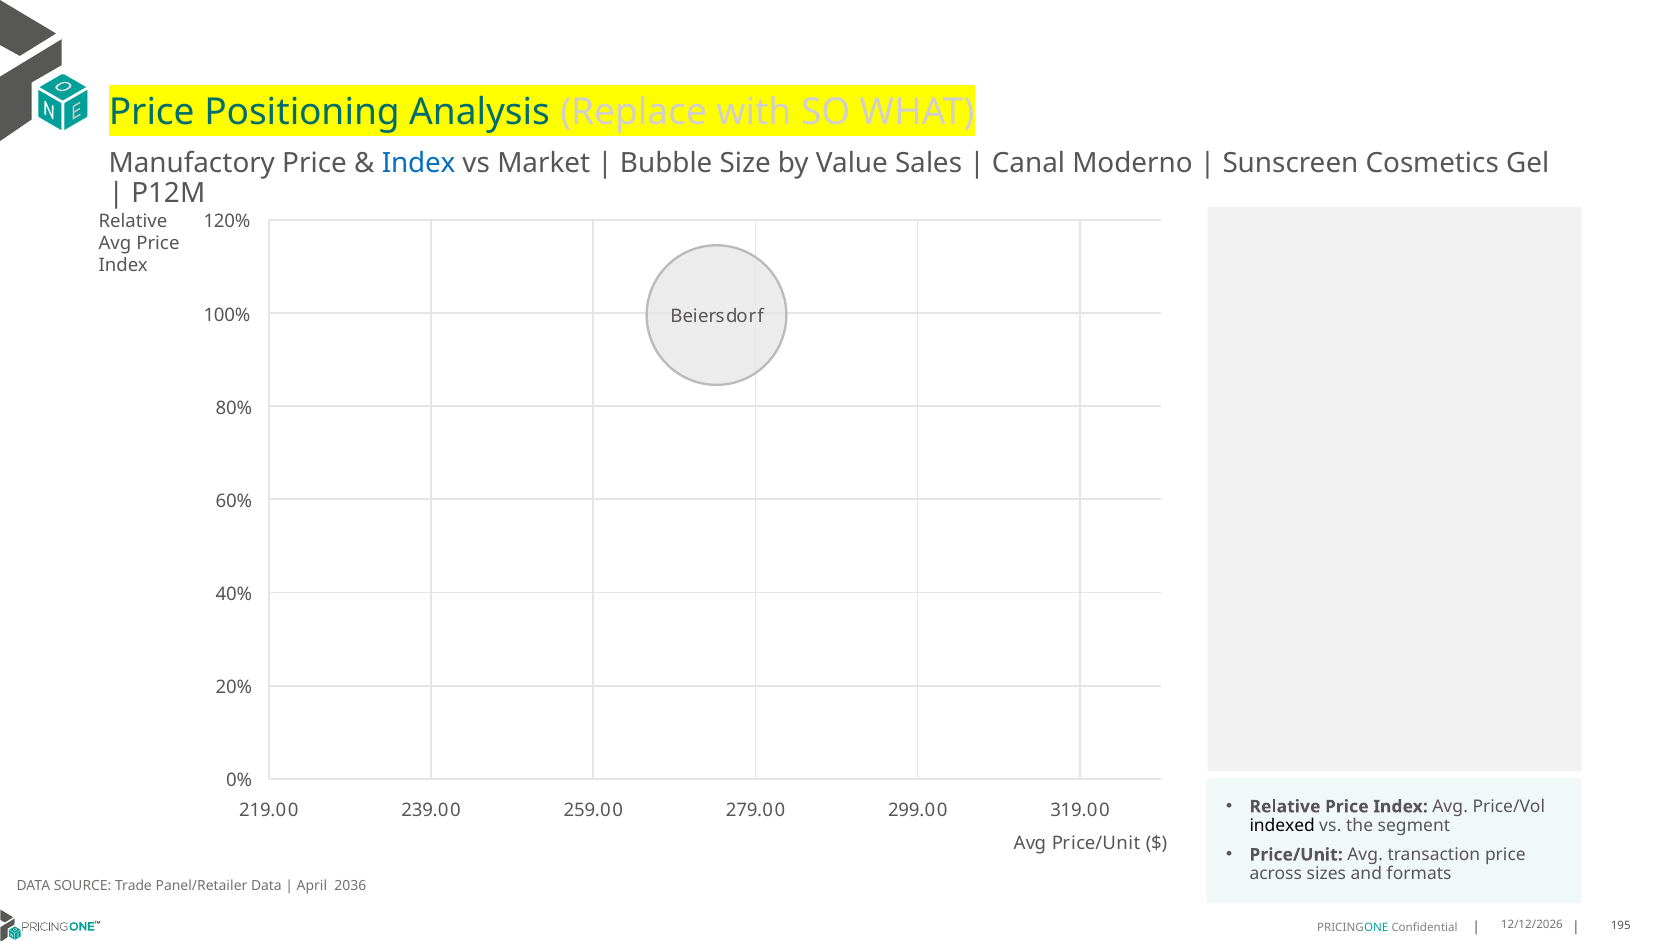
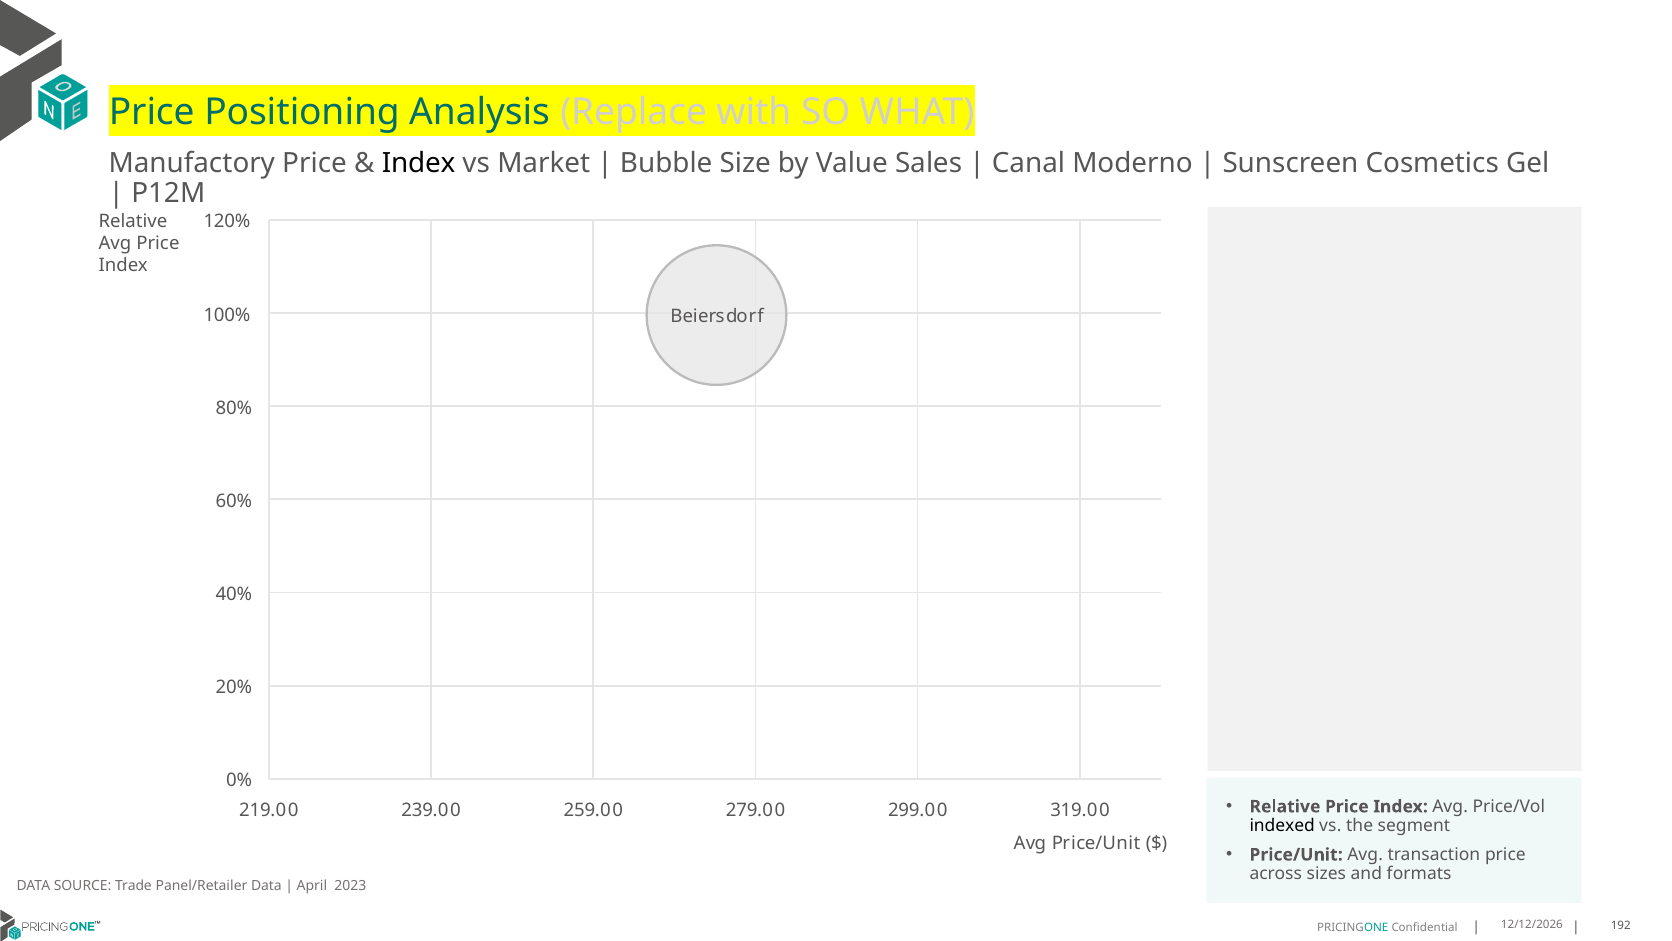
Index at (419, 163) colour: blue -> black
2036: 2036 -> 2023
195: 195 -> 192
